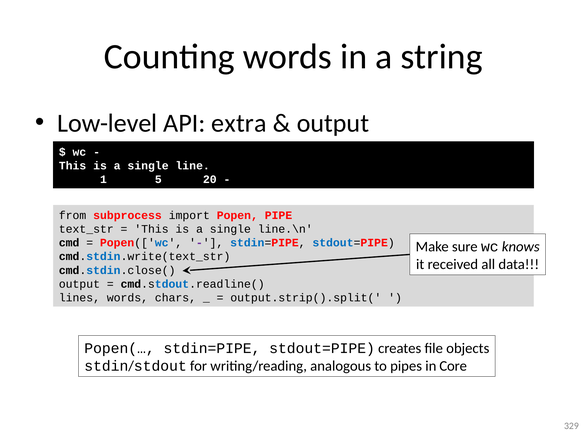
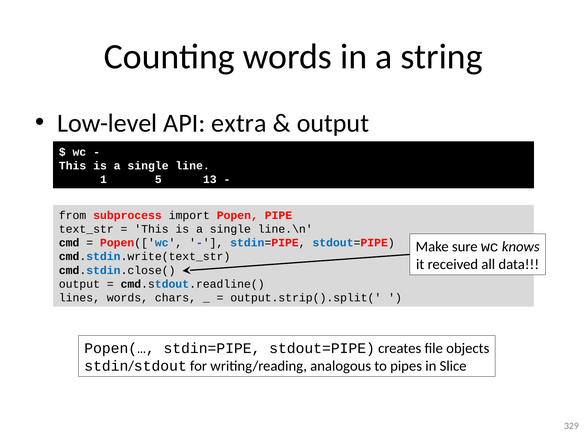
20: 20 -> 13
Core: Core -> Slice
